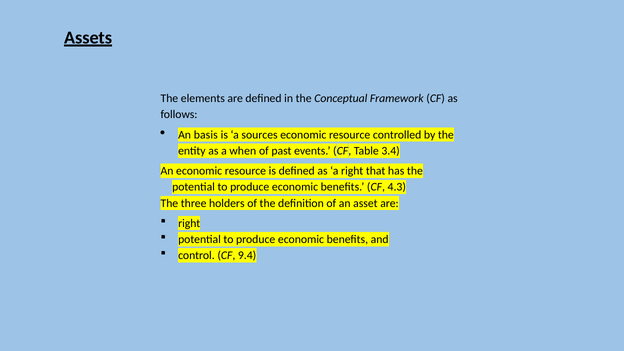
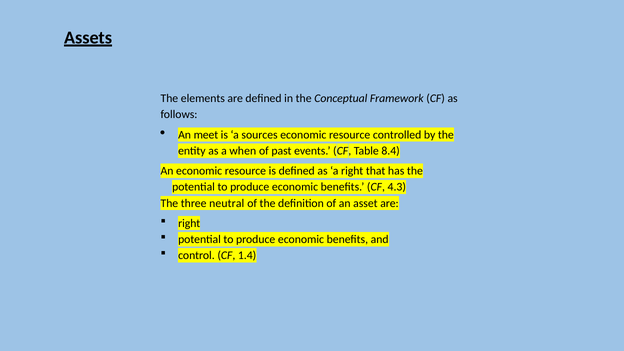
basis: basis -> meet
3.4: 3.4 -> 8.4
holders: holders -> neutral
9.4: 9.4 -> 1.4
